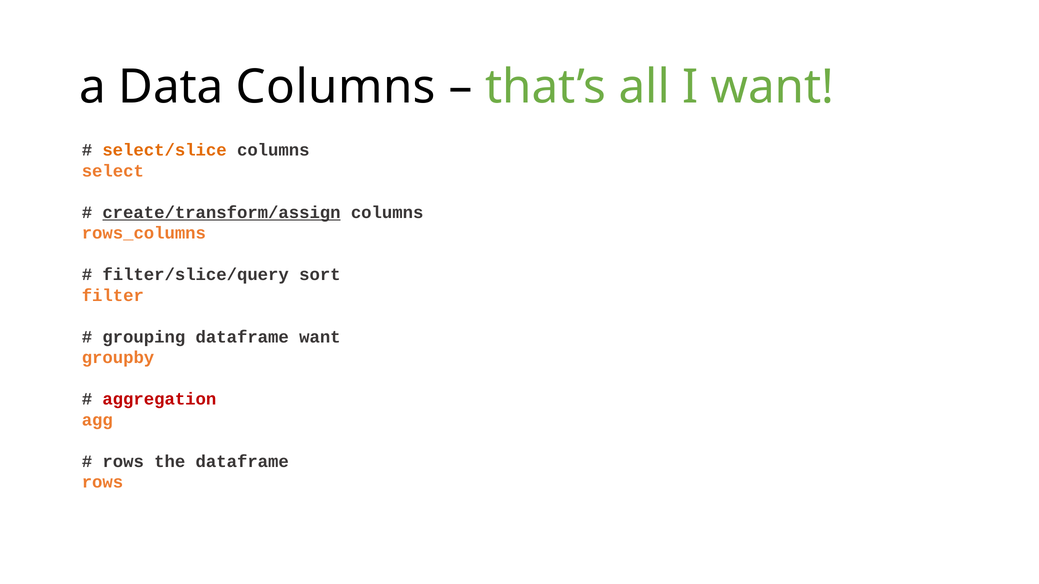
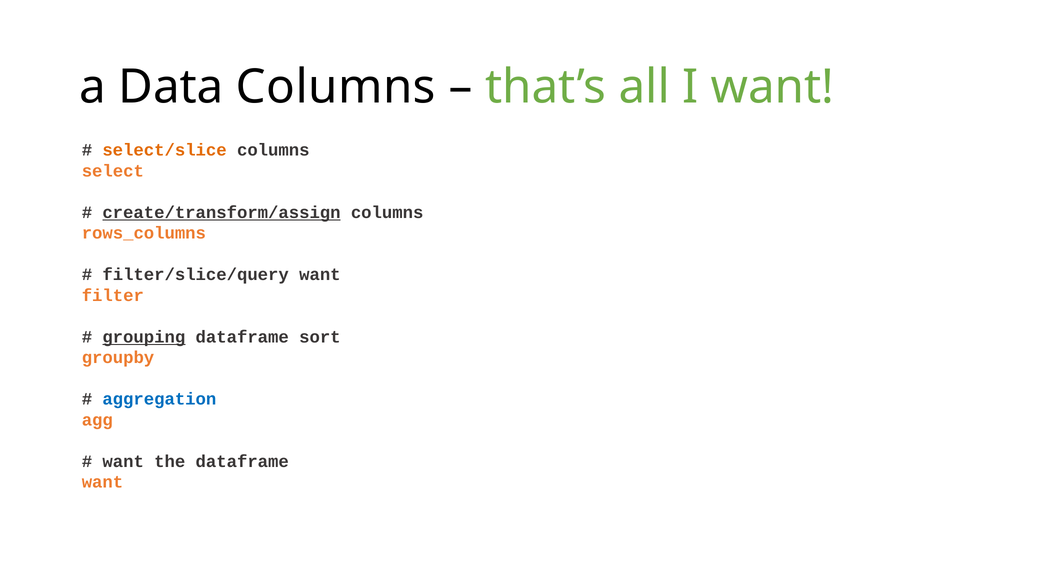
filter/slice/query sort: sort -> want
grouping underline: none -> present
dataframe want: want -> sort
aggregation colour: red -> blue
rows at (123, 462): rows -> want
rows at (102, 483): rows -> want
